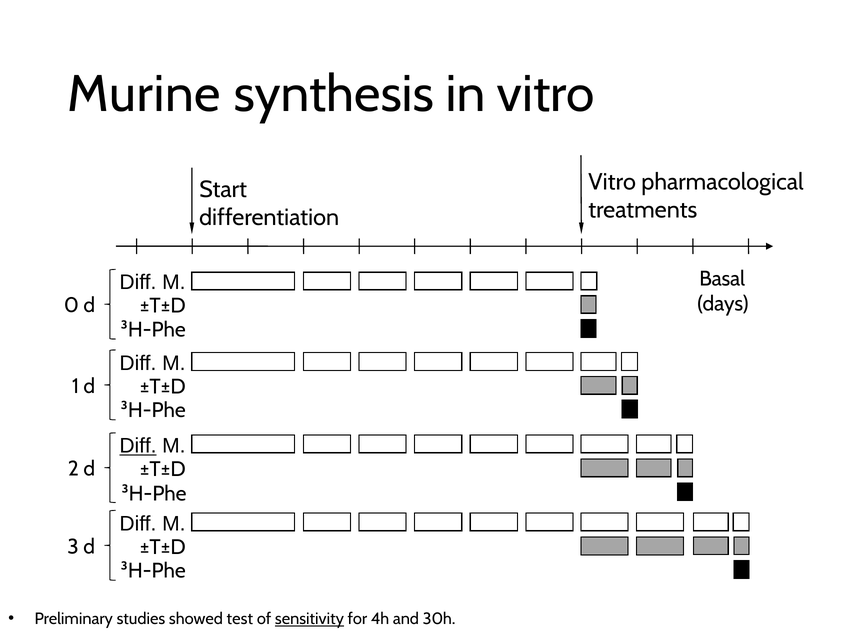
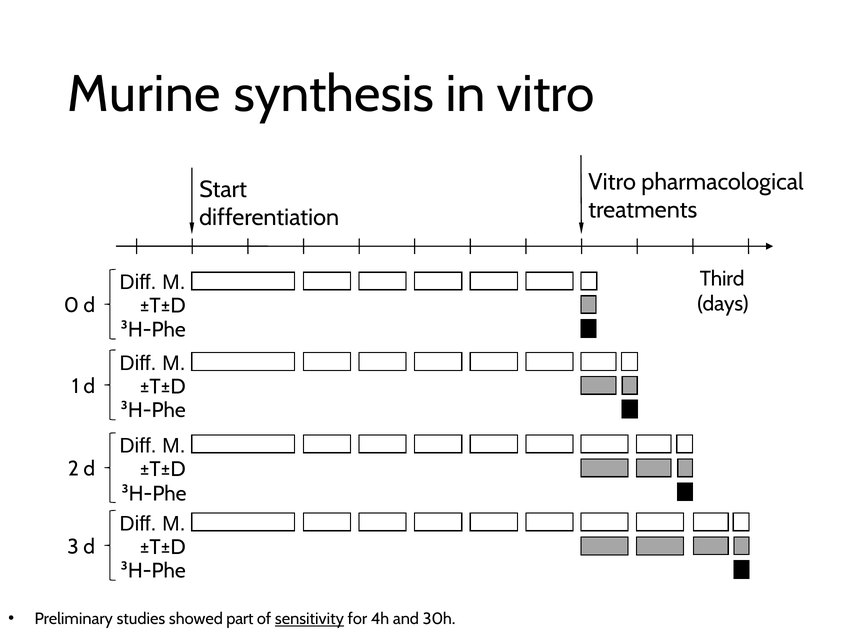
Basal: Basal -> Third
Diff at (138, 446) underline: present -> none
test: test -> part
